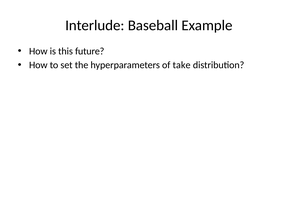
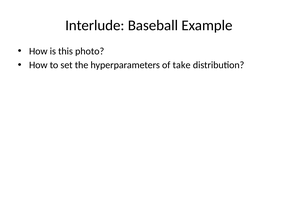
future: future -> photo
